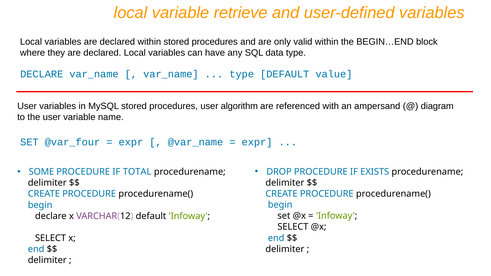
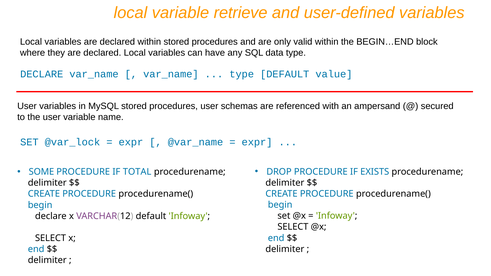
algorithm: algorithm -> schemas
diagram: diagram -> secured
@var_four: @var_four -> @var_lock
